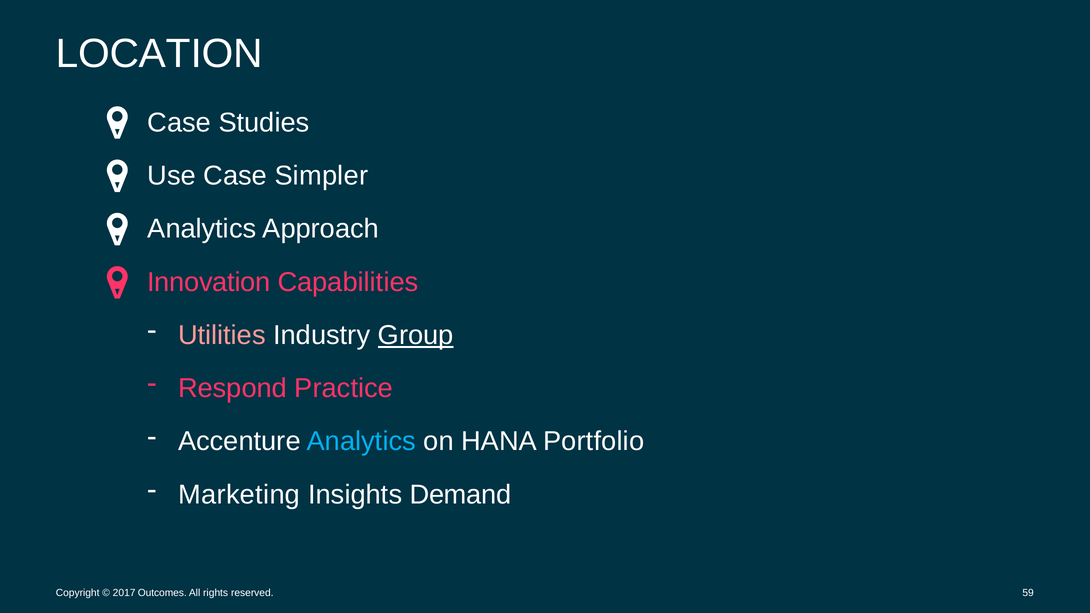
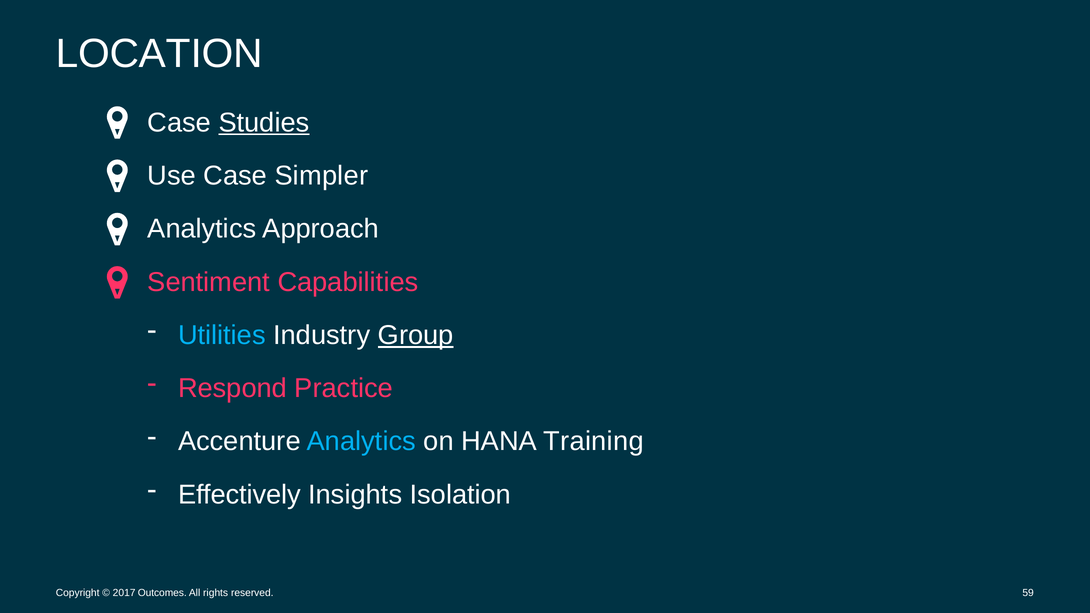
Studies underline: none -> present
Innovation: Innovation -> Sentiment
Utilities colour: pink -> light blue
Portfolio: Portfolio -> Training
Marketing: Marketing -> Effectively
Demand: Demand -> Isolation
